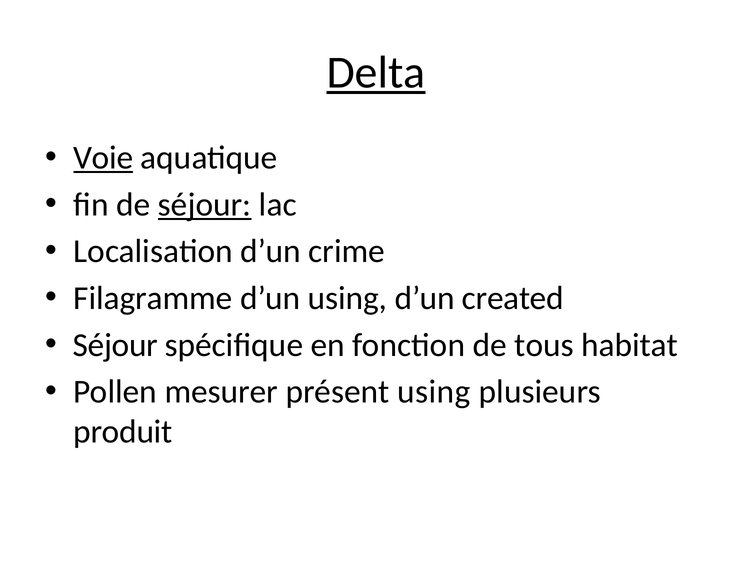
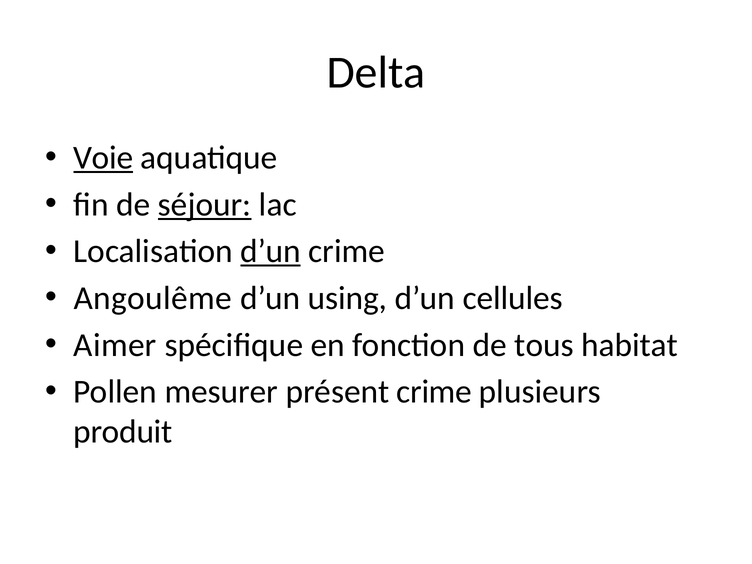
Delta underline: present -> none
d’un at (271, 251) underline: none -> present
Filagramme: Filagramme -> Angoulême
created: created -> cellules
Séjour at (115, 345): Séjour -> Aimer
présent using: using -> crime
